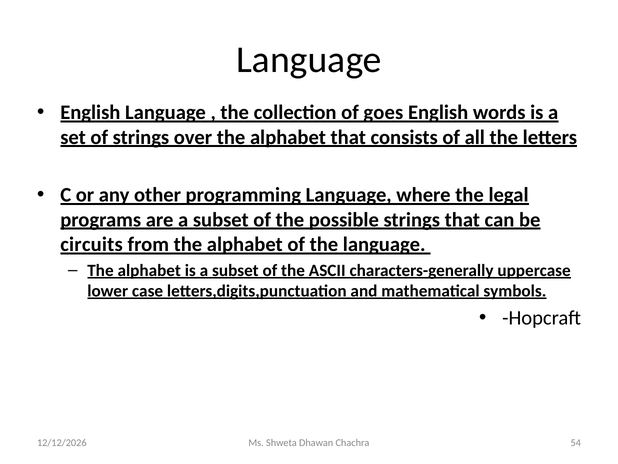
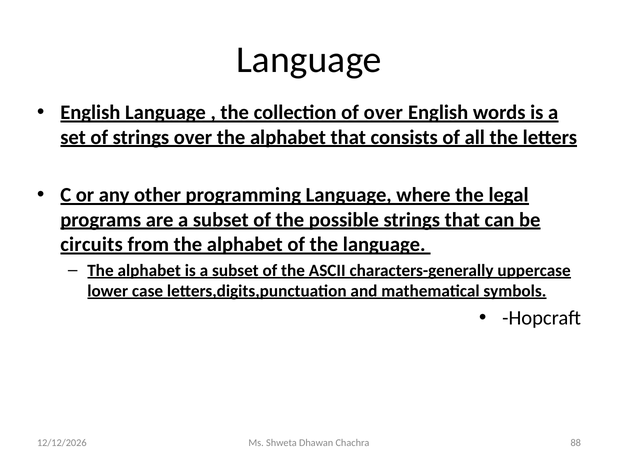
of goes: goes -> over
54: 54 -> 88
